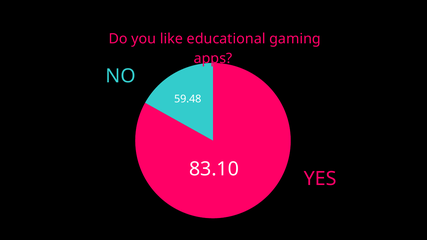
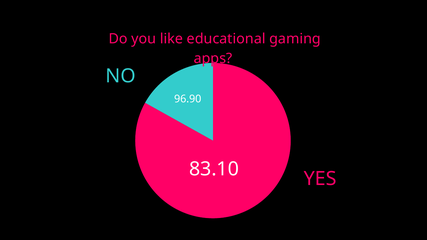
59.48: 59.48 -> 96.90
